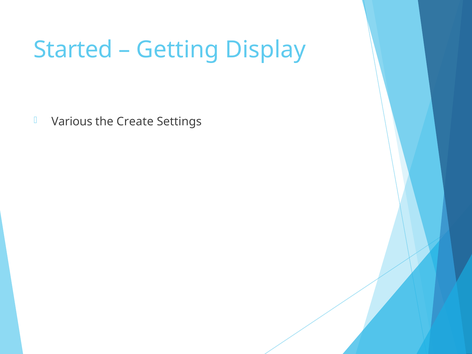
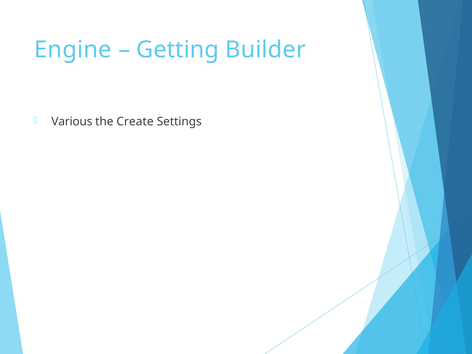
Started: Started -> Engine
Display: Display -> Builder
